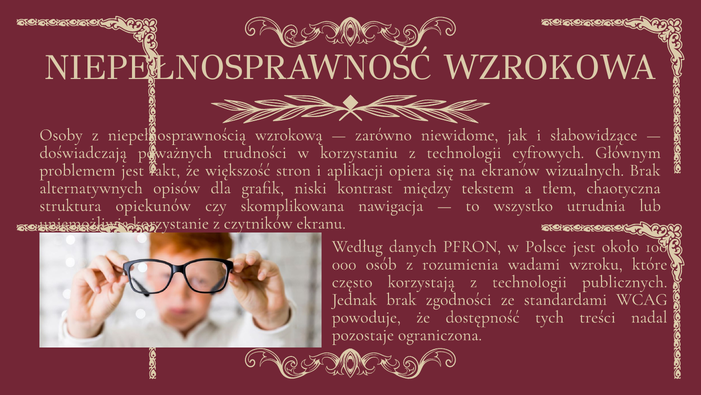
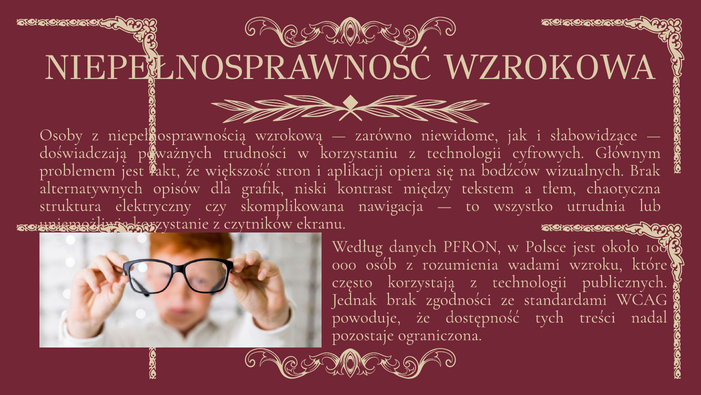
ekranów: ekranów -> bodźców
opiekunów: opiekunów -> elektryczny
